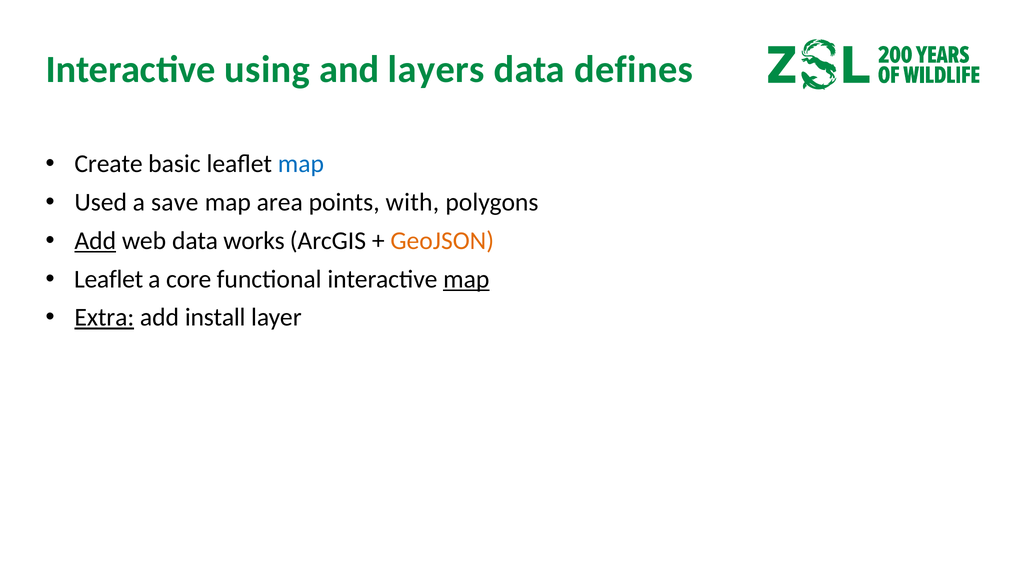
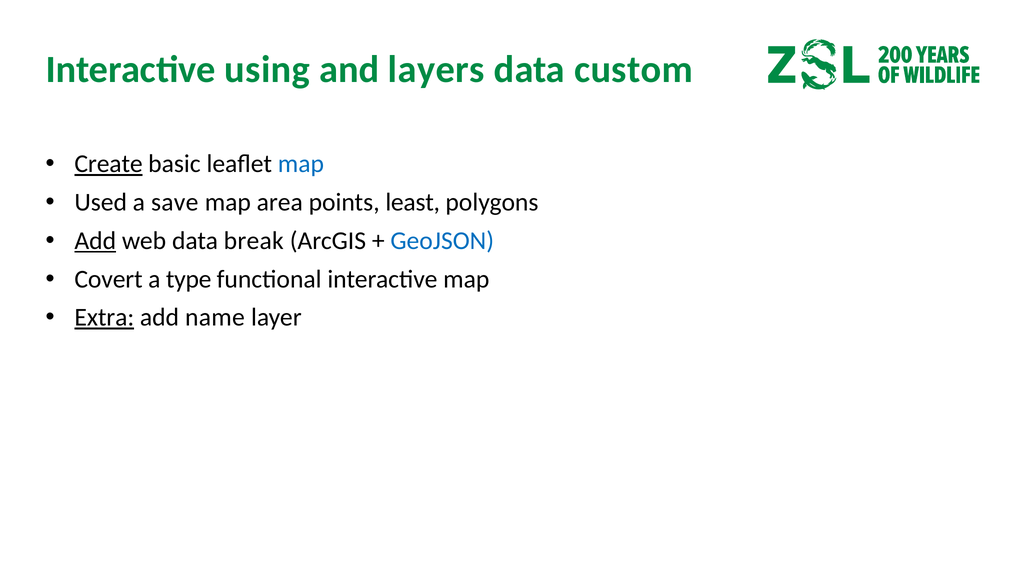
defines: defines -> custom
Create underline: none -> present
with: with -> least
works: works -> break
GeoJSON colour: orange -> blue
Leaflet at (109, 279): Leaflet -> Covert
core: core -> type
map at (466, 279) underline: present -> none
install: install -> name
